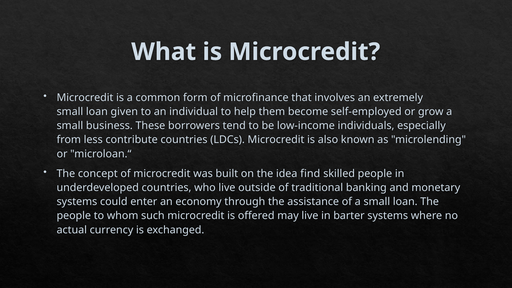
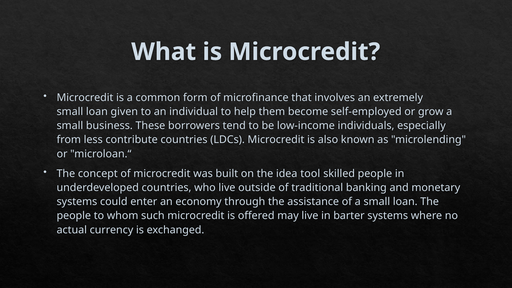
find: find -> tool
